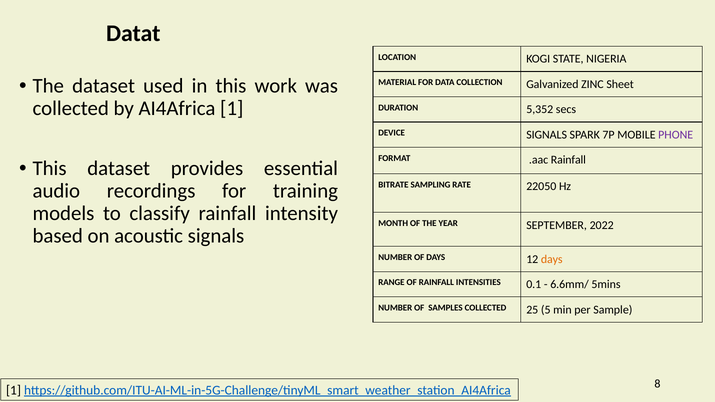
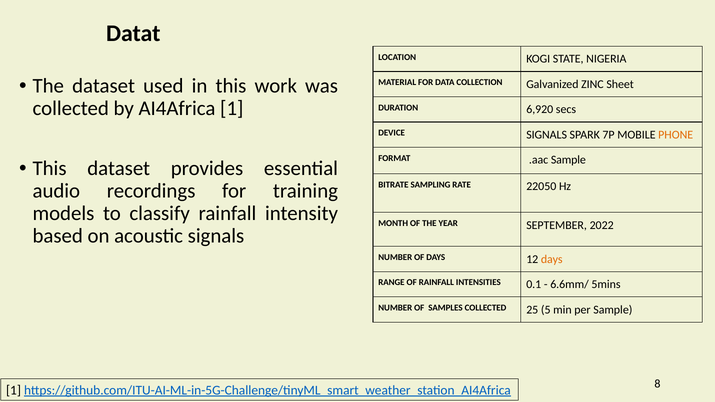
5,352: 5,352 -> 6,920
PHONE colour: purple -> orange
.aac Rainfall: Rainfall -> Sample
